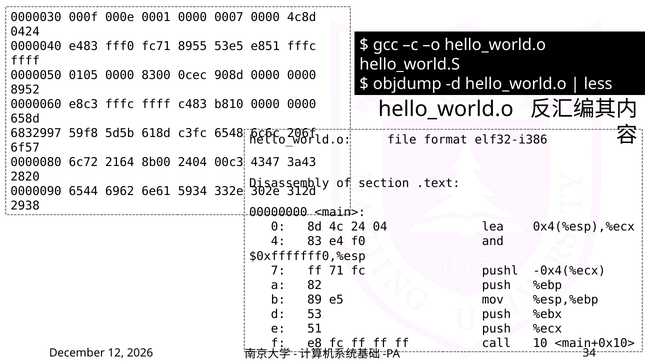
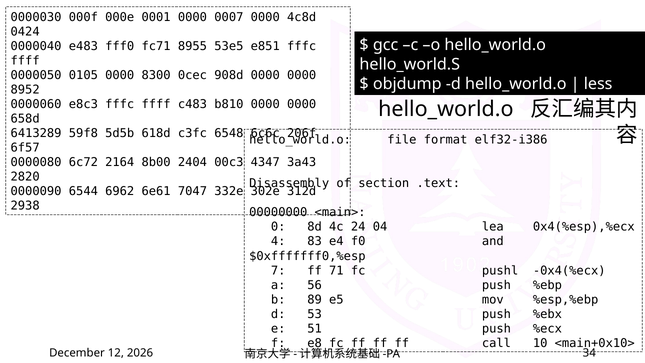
6832997: 6832997 -> 6413289
5934: 5934 -> 7047
82: 82 -> 56
